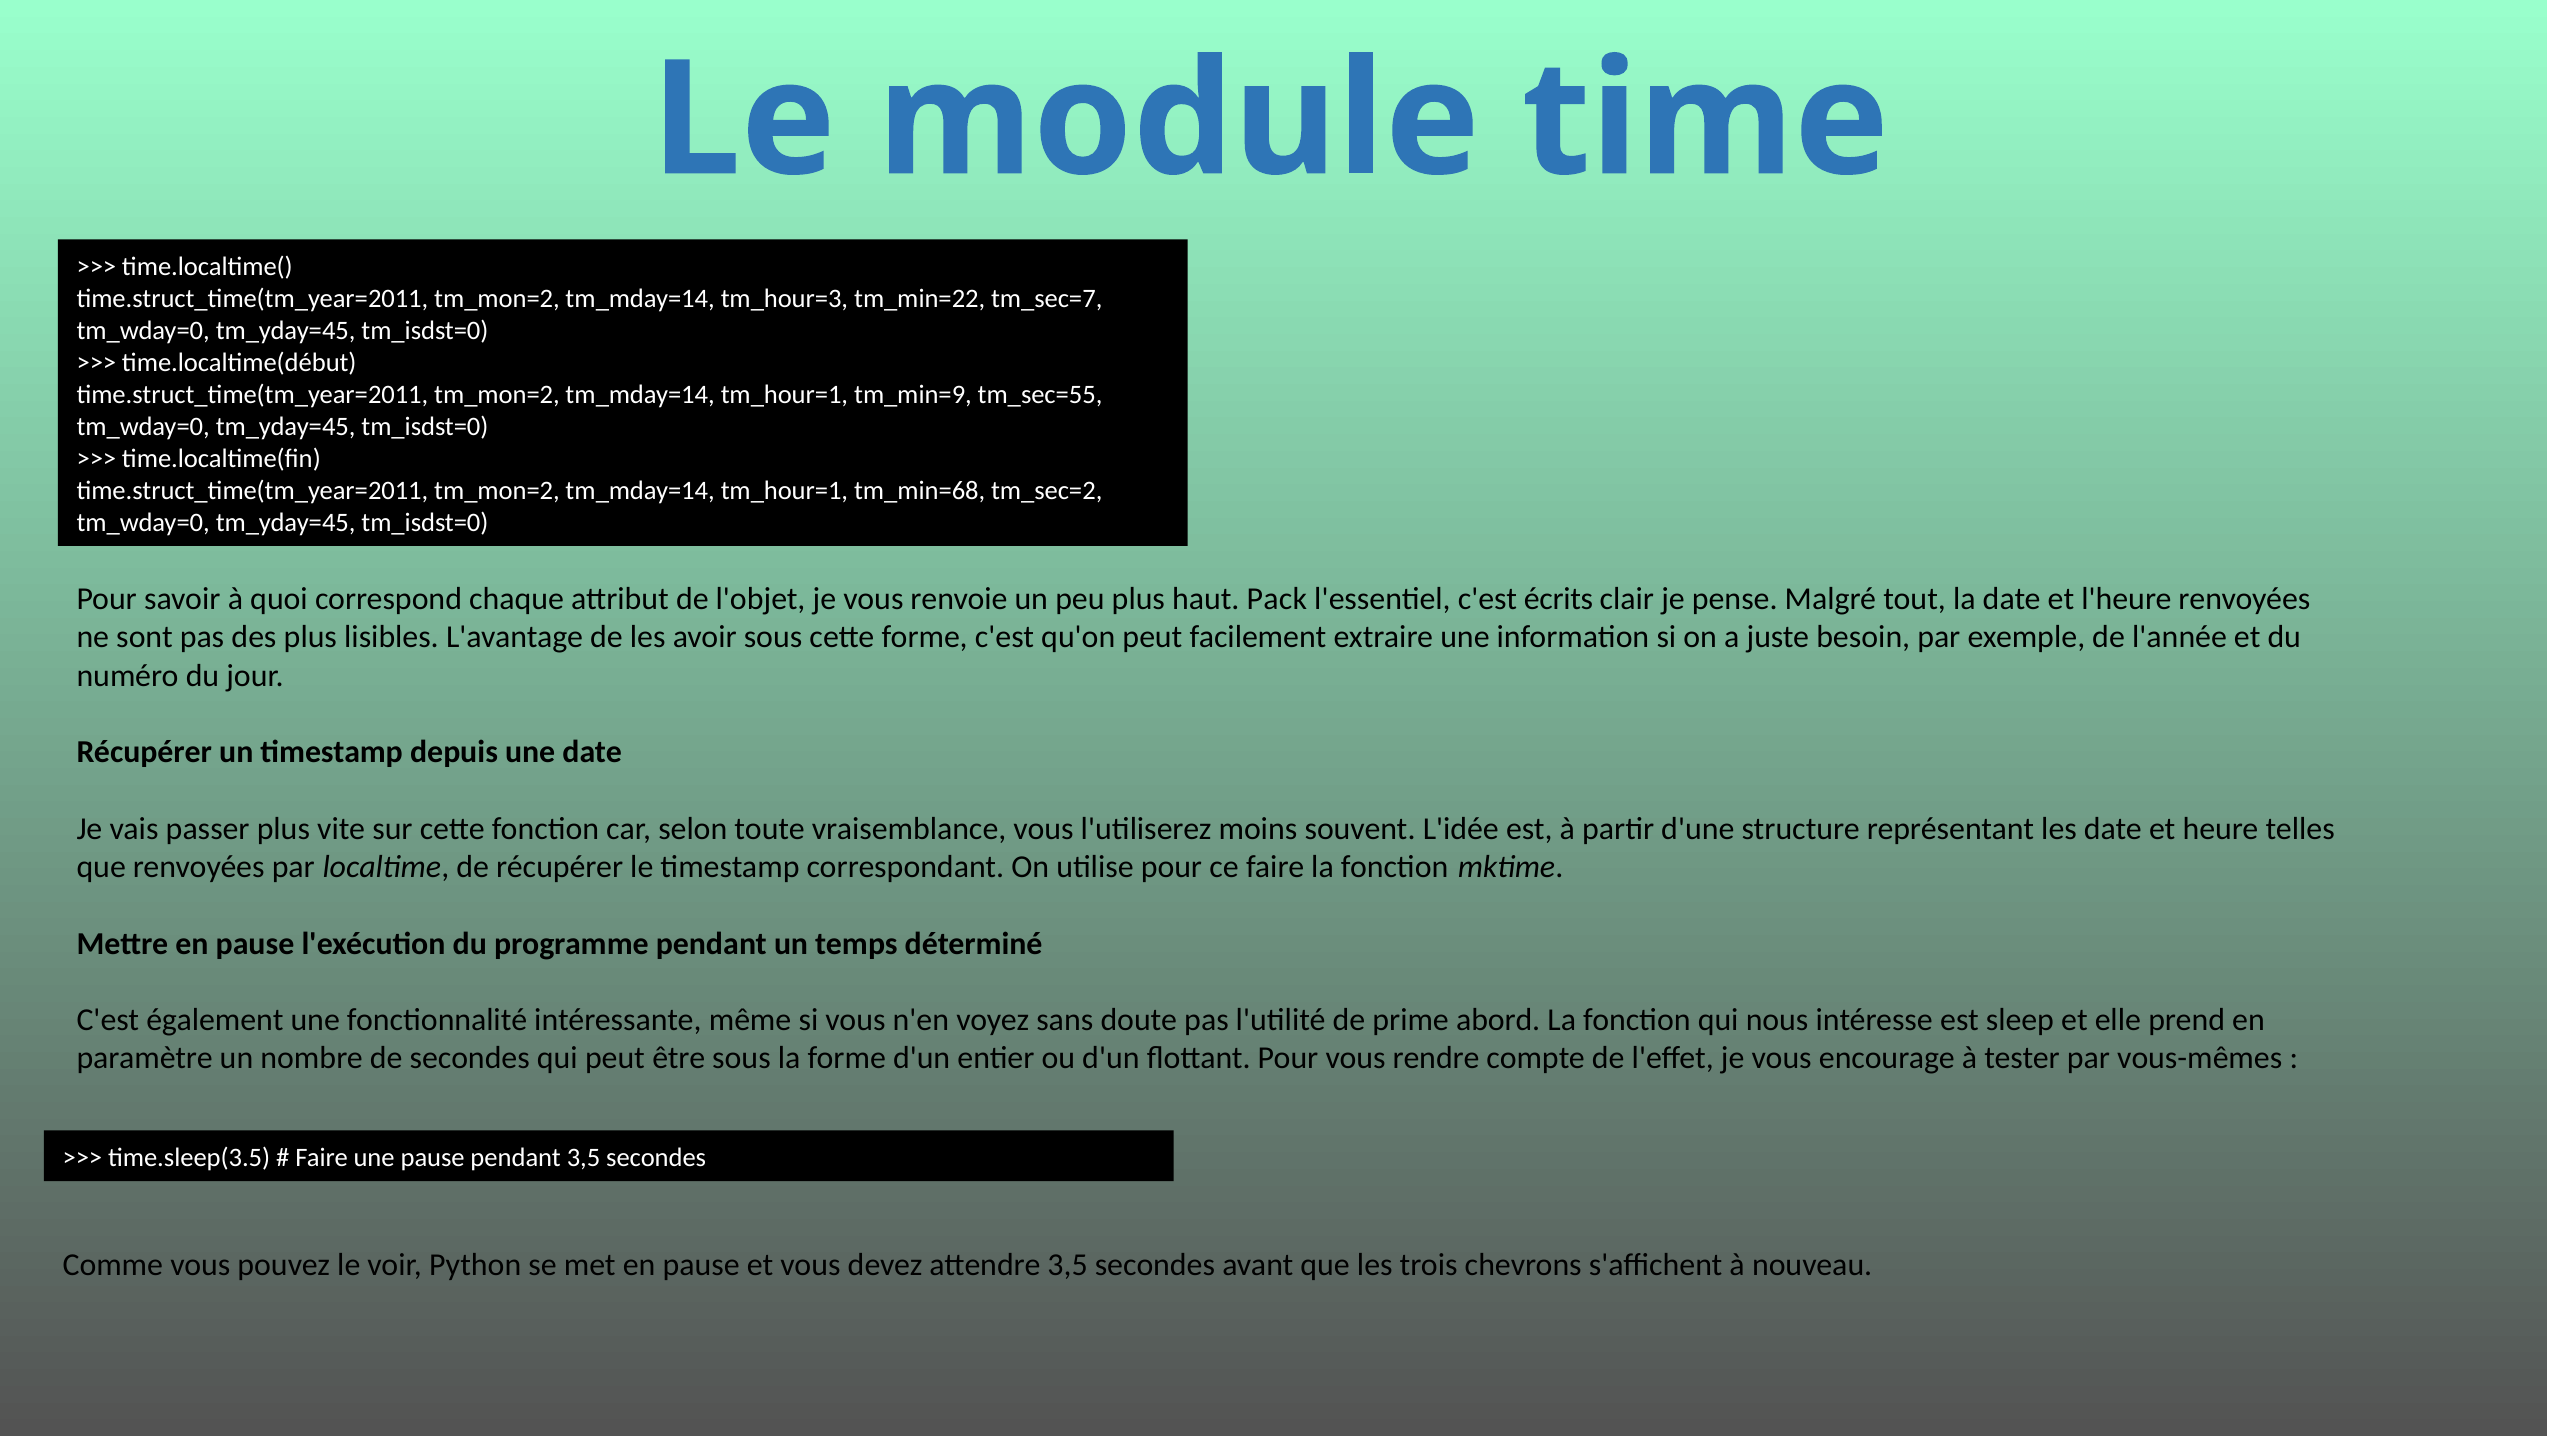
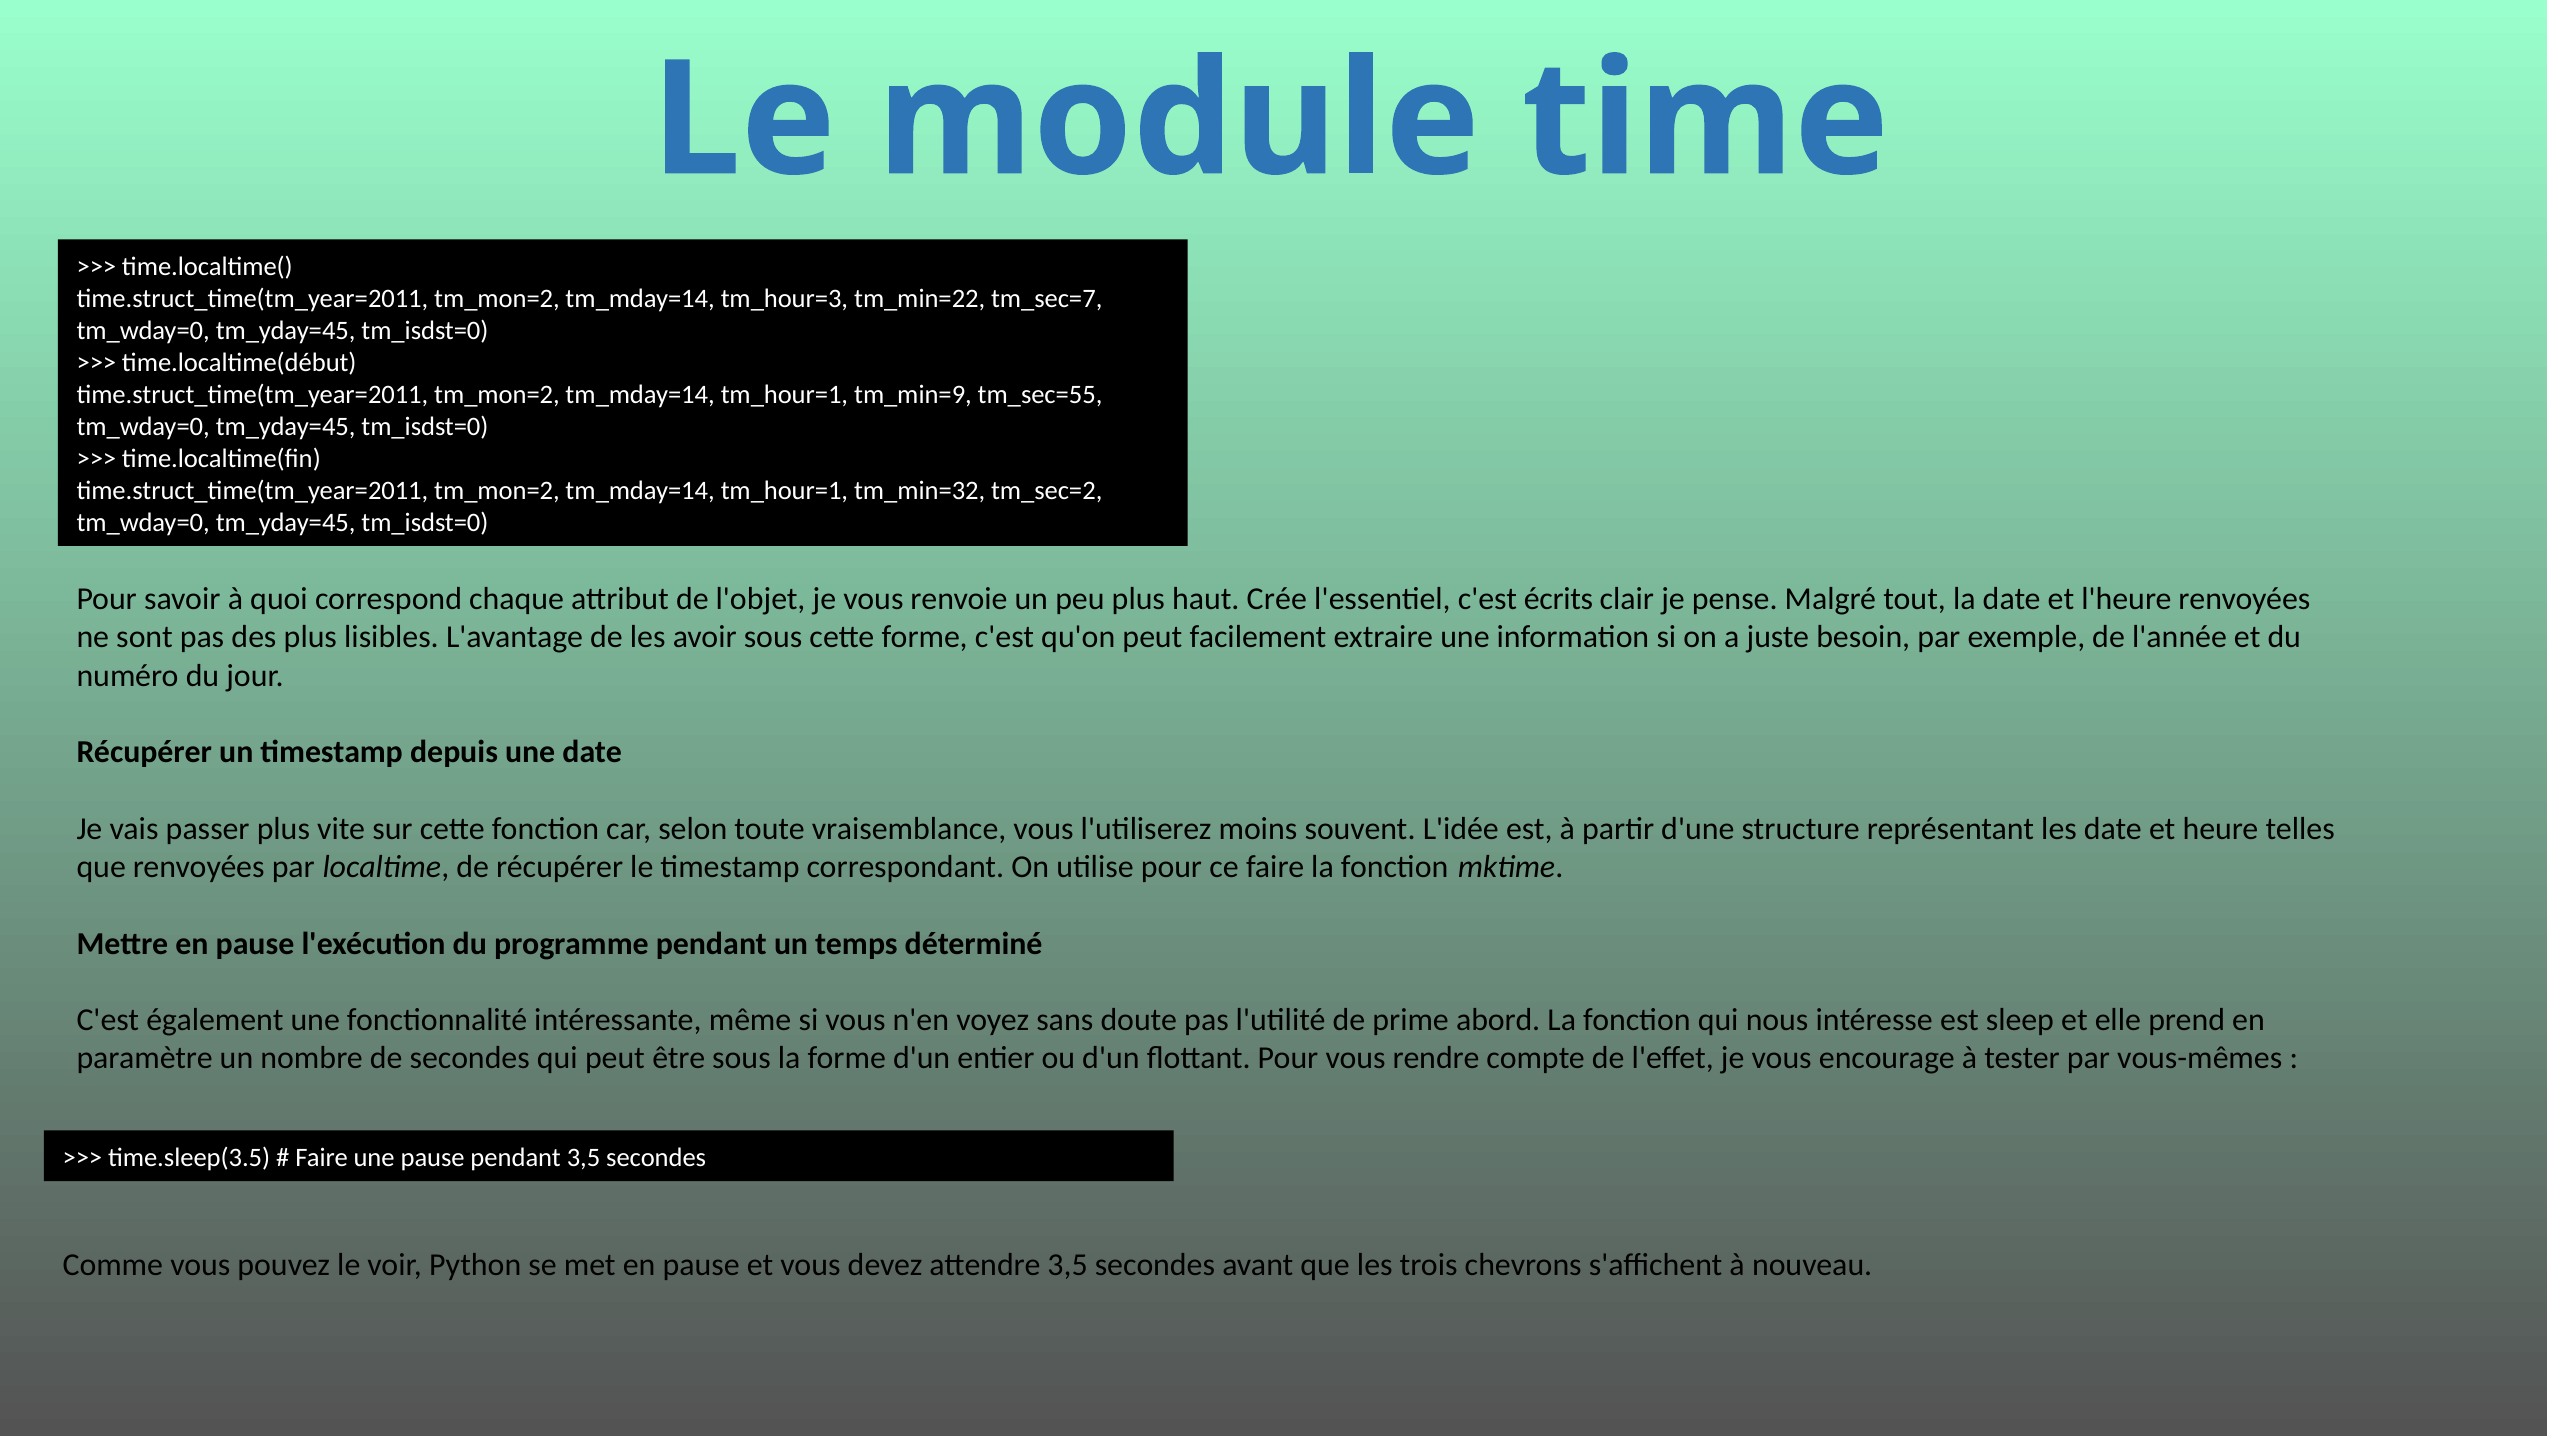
tm_min=68: tm_min=68 -> tm_min=32
Pack: Pack -> Crée
